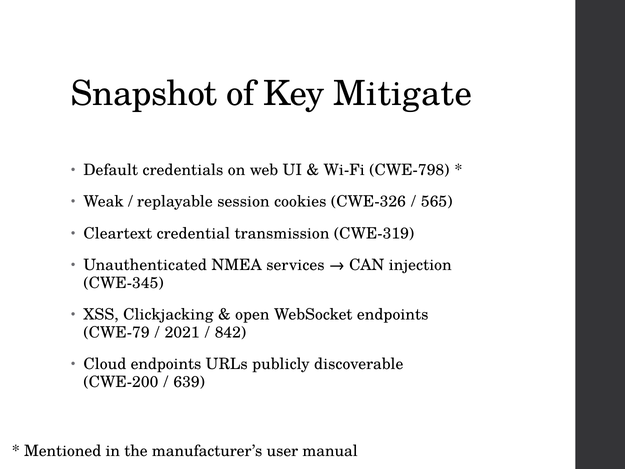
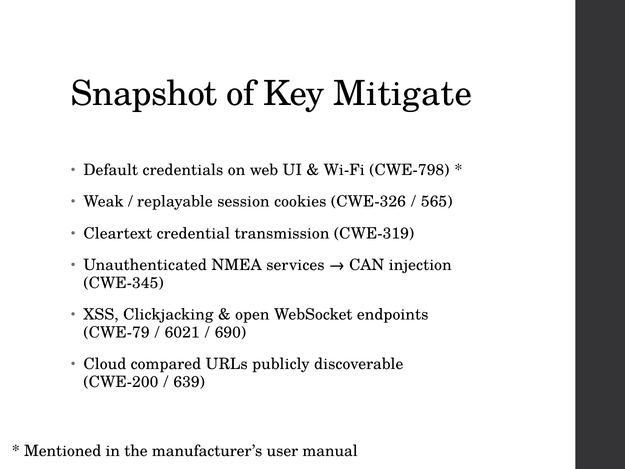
2021: 2021 -> 6021
842: 842 -> 690
Cloud endpoints: endpoints -> compared
